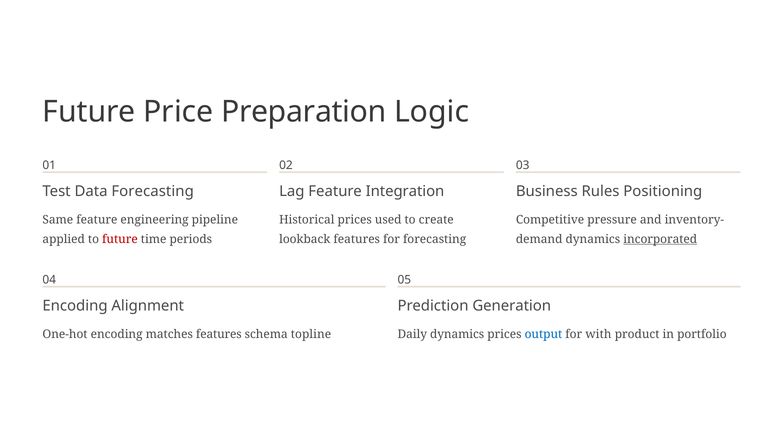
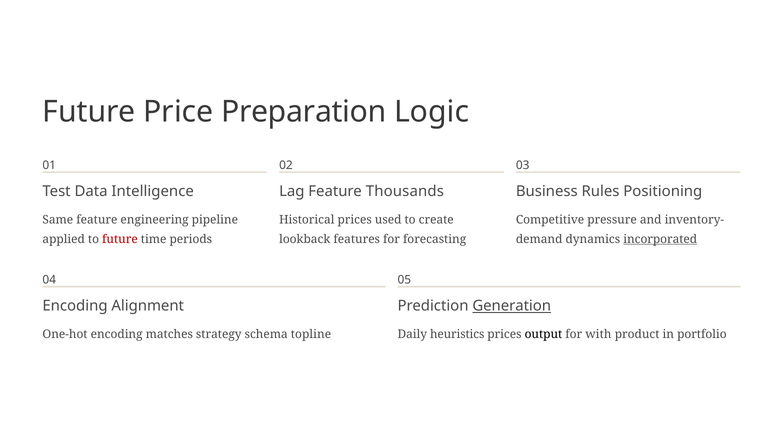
Data Forecasting: Forecasting -> Intelligence
Integration: Integration -> Thousands
Generation underline: none -> present
matches features: features -> strategy
Daily dynamics: dynamics -> heuristics
output colour: blue -> black
